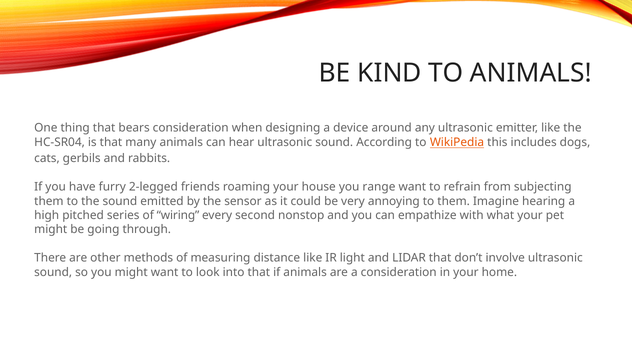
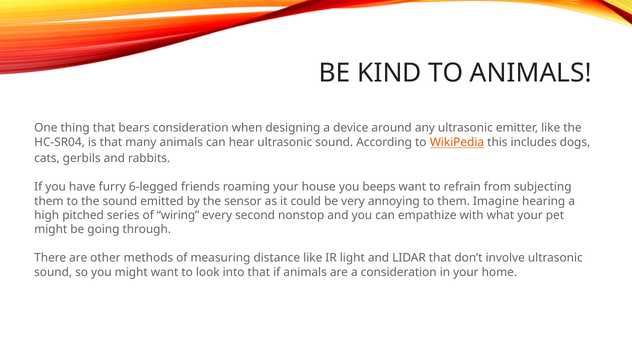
2-legged: 2-legged -> 6-legged
range: range -> beeps
